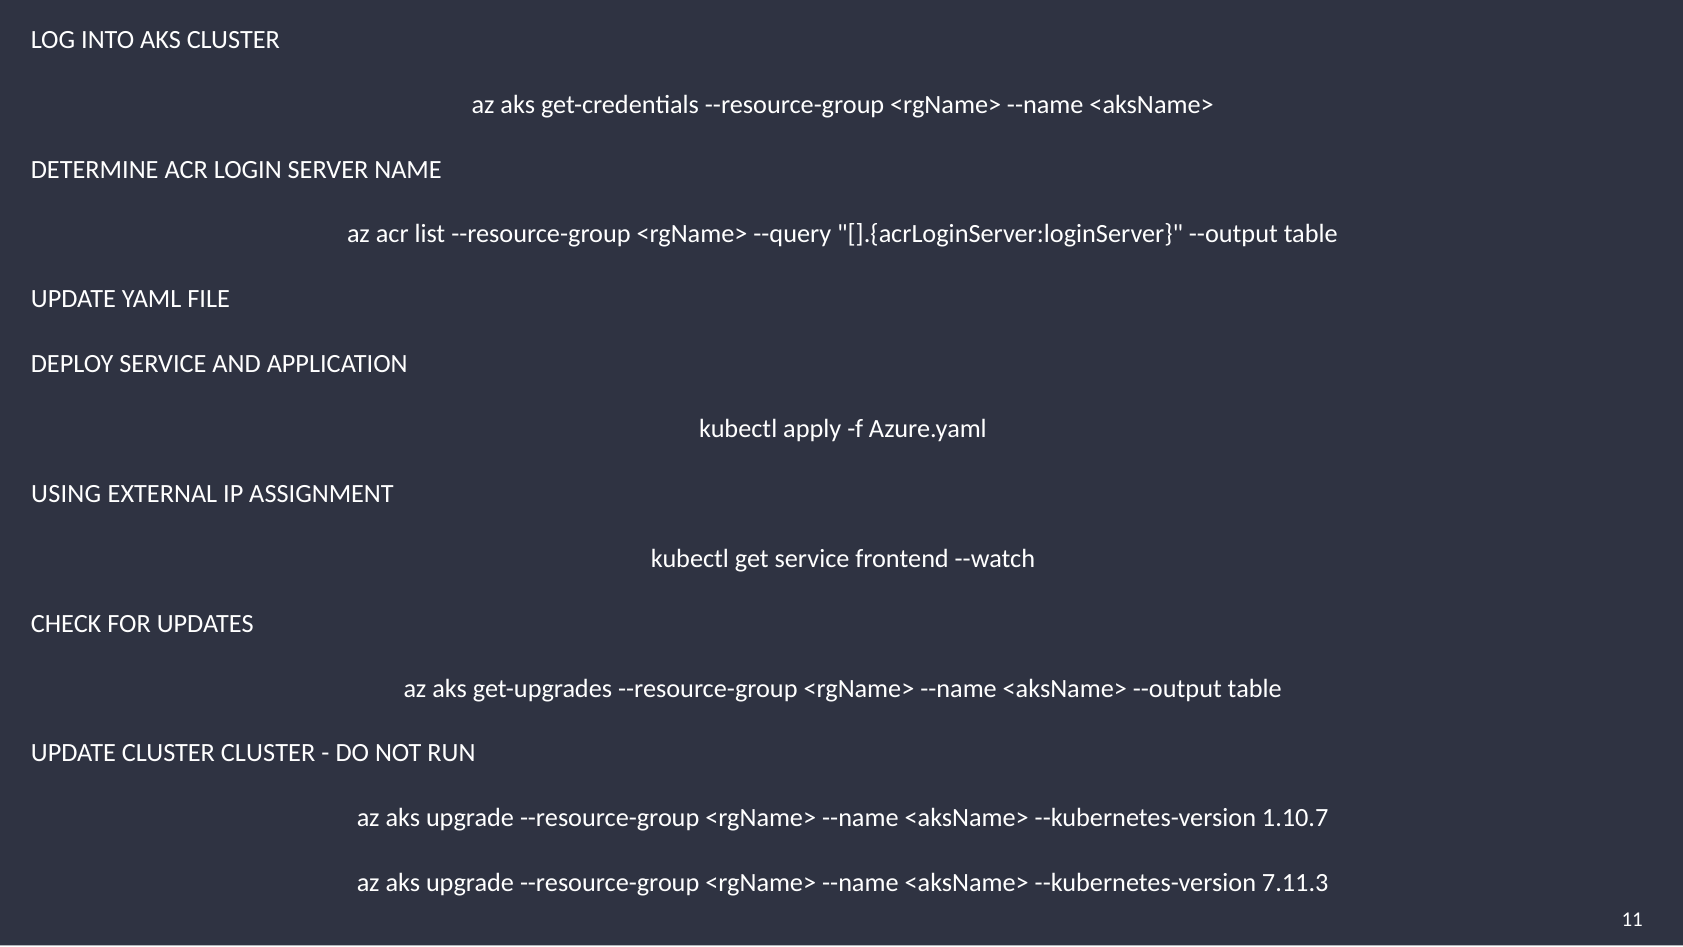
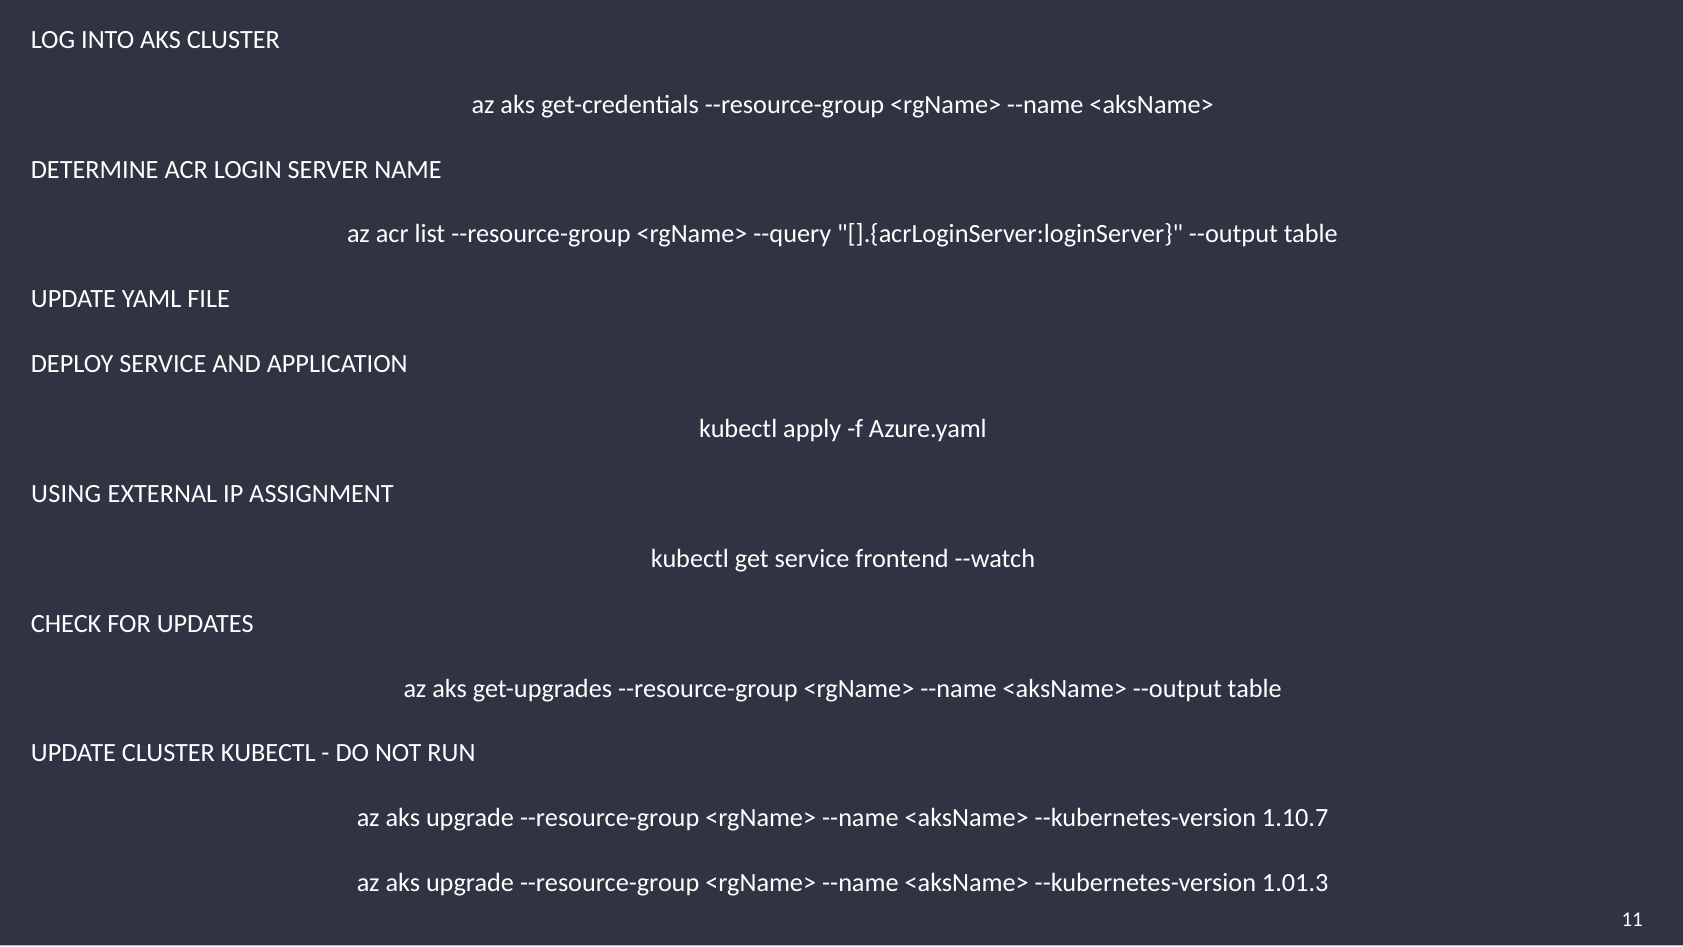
CLUSTER CLUSTER: CLUSTER -> KUBECTL
7.11.3: 7.11.3 -> 1.01.3
